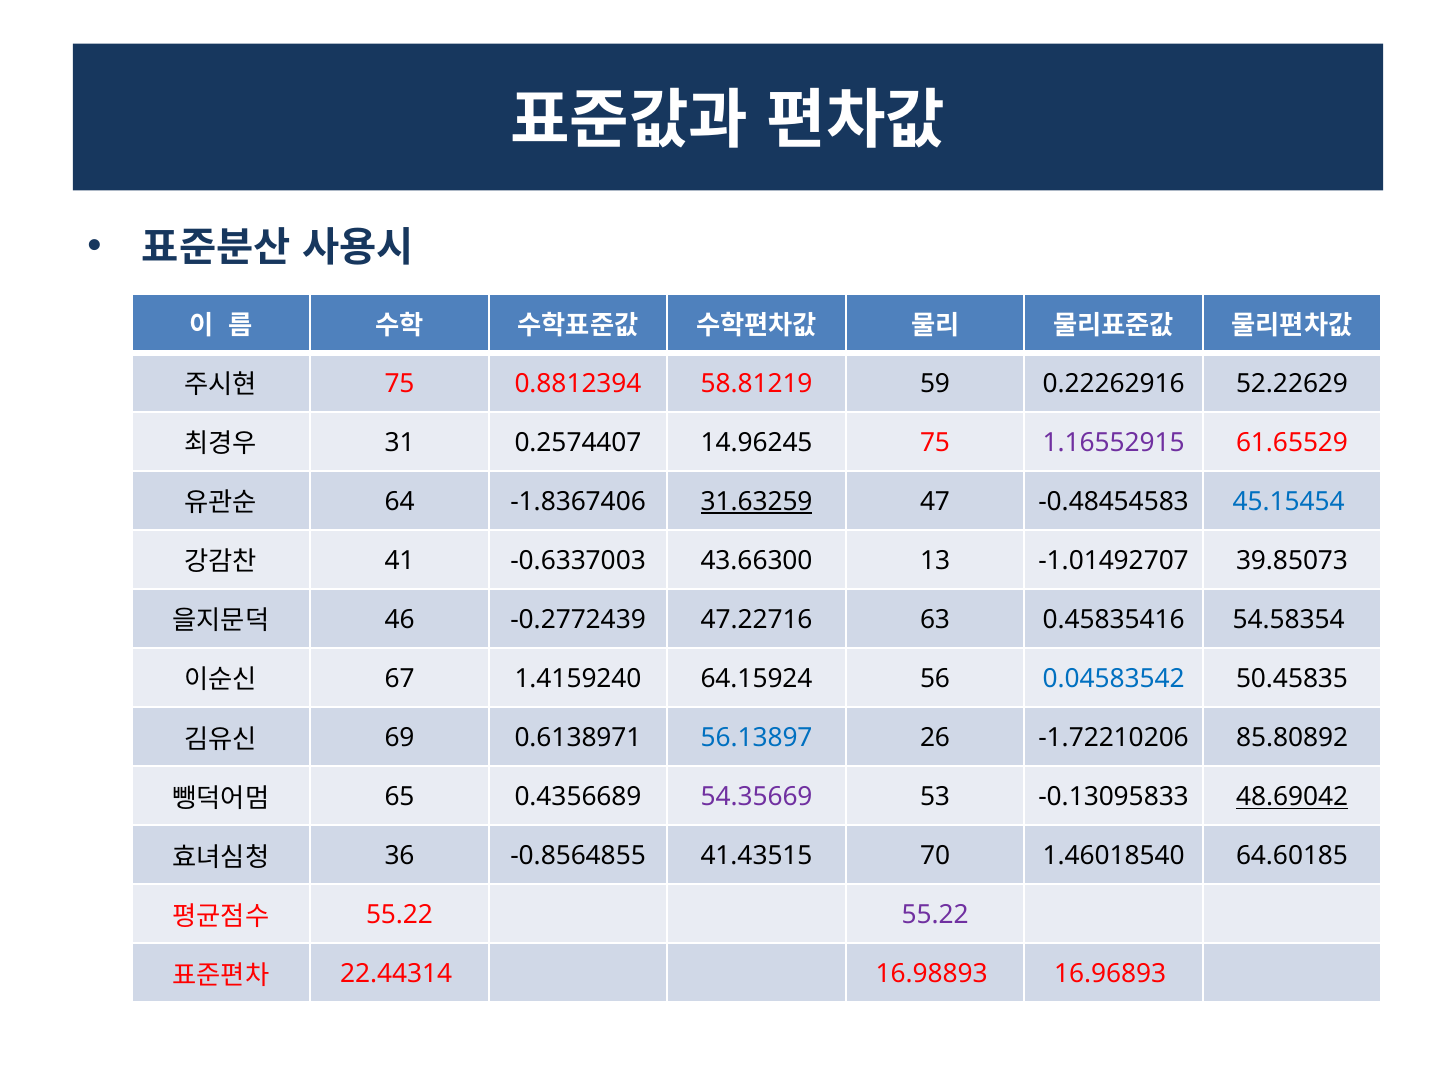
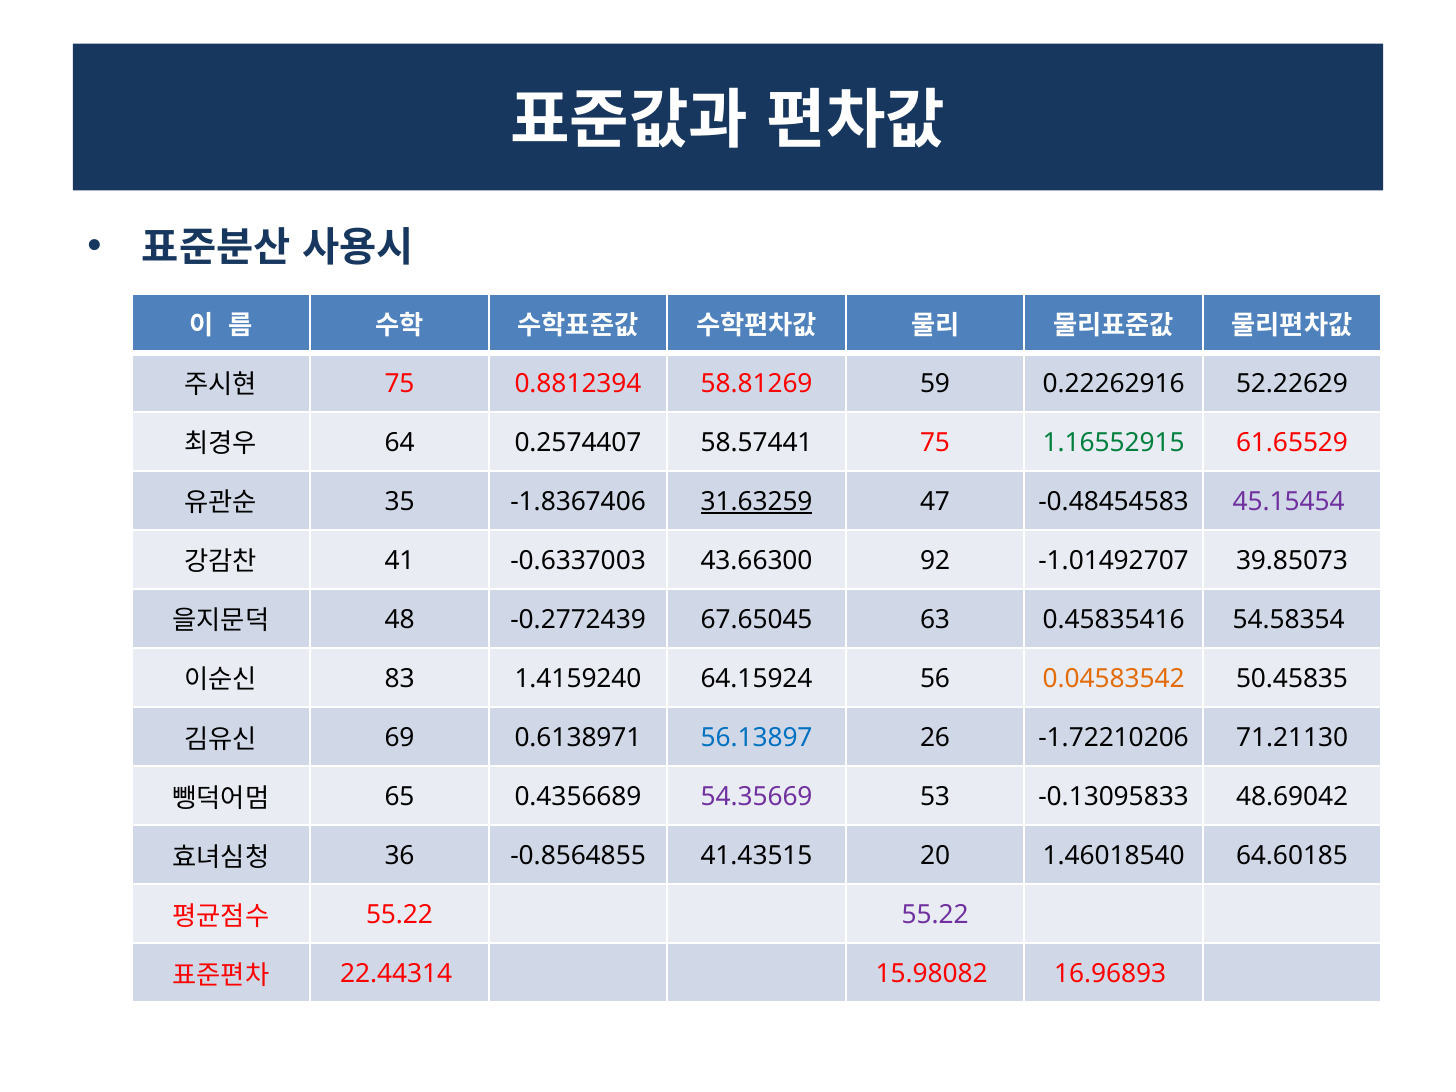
58.81219: 58.81219 -> 58.81269
31: 31 -> 64
14.96245: 14.96245 -> 58.57441
1.16552915 colour: purple -> green
64: 64 -> 35
45.15454 colour: blue -> purple
13: 13 -> 92
46: 46 -> 48
47.22716: 47.22716 -> 67.65045
67: 67 -> 83
0.04583542 colour: blue -> orange
85.80892: 85.80892 -> 71.21130
48.69042 underline: present -> none
70: 70 -> 20
16.98893: 16.98893 -> 15.98082
